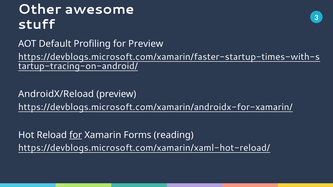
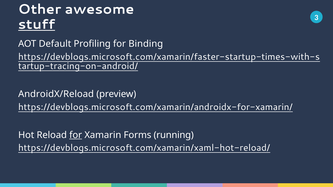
stuff underline: none -> present
for Preview: Preview -> Binding
reading: reading -> running
